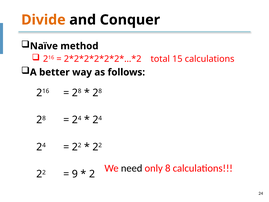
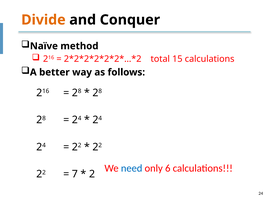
need colour: black -> blue
8: 8 -> 6
9: 9 -> 7
